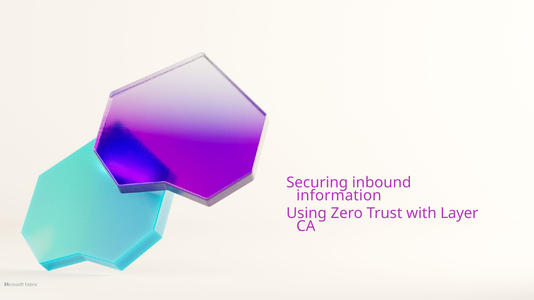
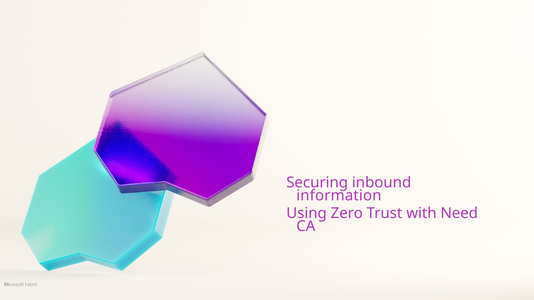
Layer: Layer -> Need
